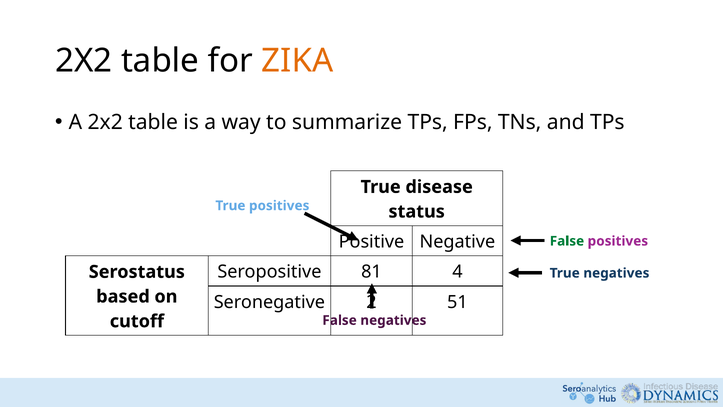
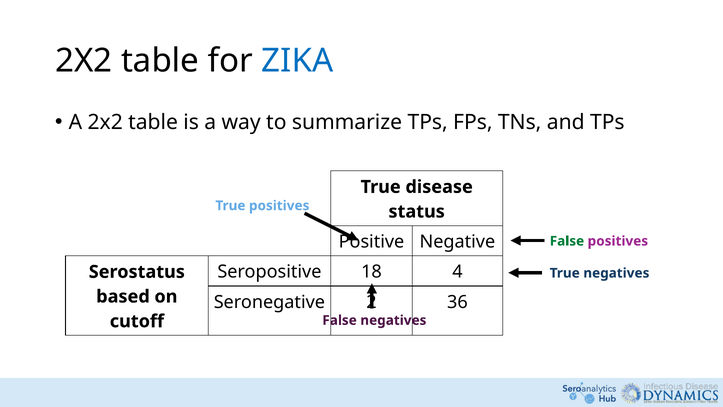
ZIKA colour: orange -> blue
81: 81 -> 18
51: 51 -> 36
